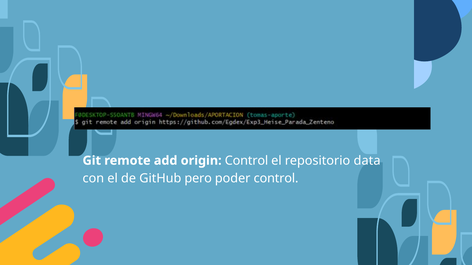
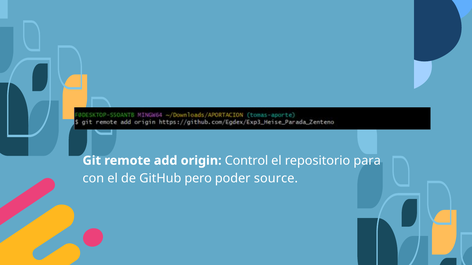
data: data -> para
poder control: control -> source
